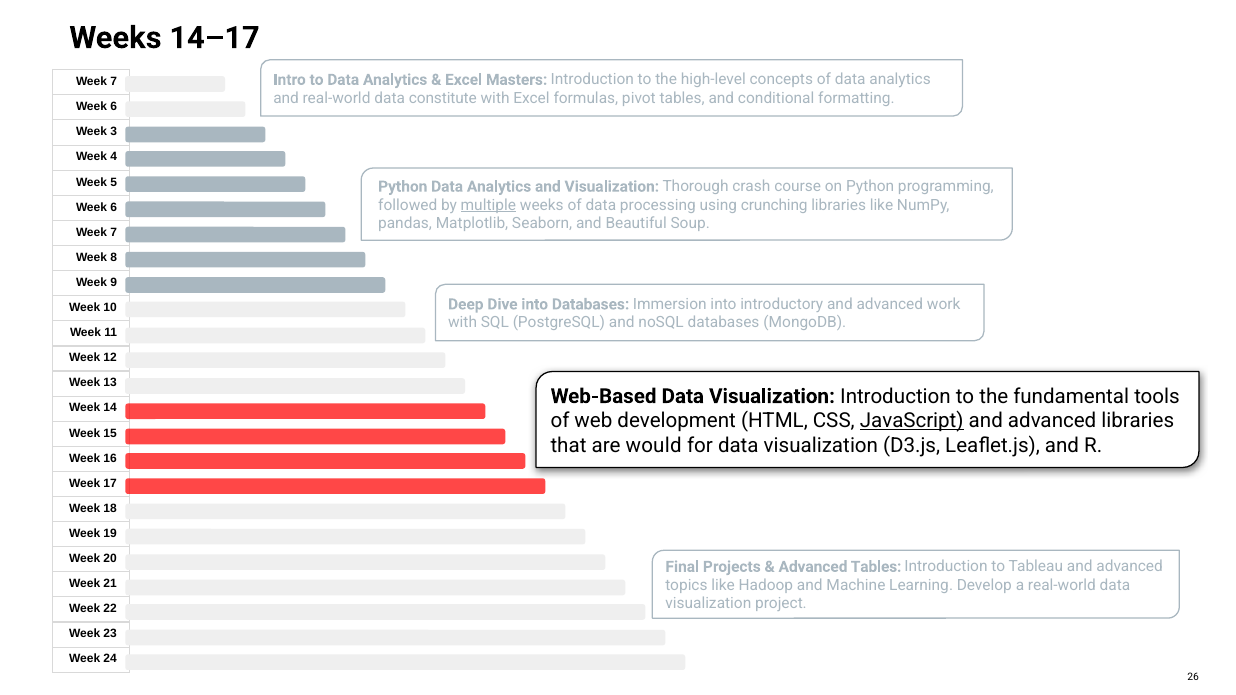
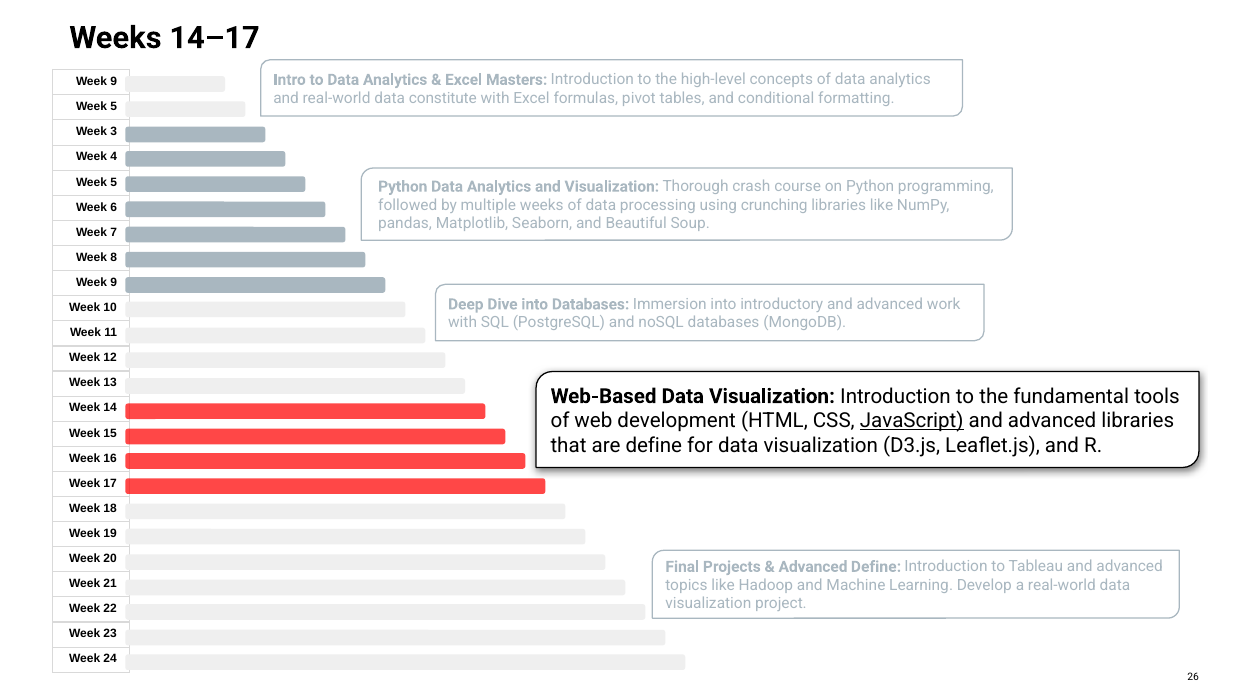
7 at (114, 81): 7 -> 9
6 at (114, 106): 6 -> 5
multiple underline: present -> none
are would: would -> define
Advanced Tables: Tables -> Define
